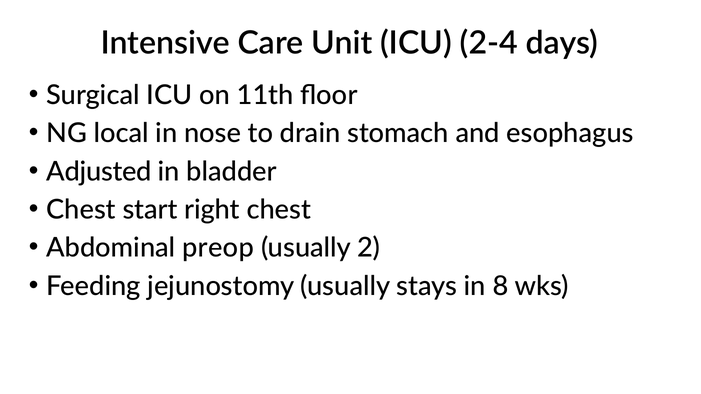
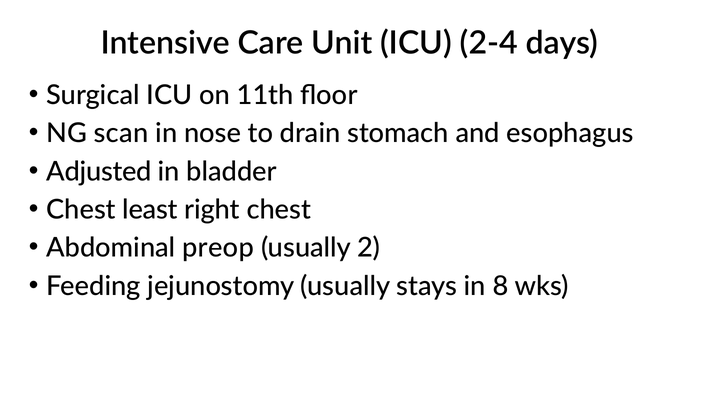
local: local -> scan
start: start -> least
